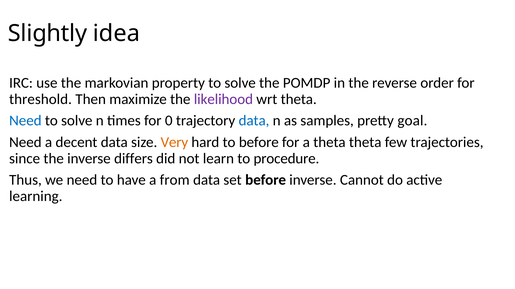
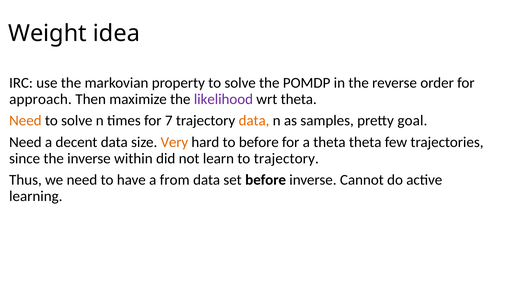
Slightly: Slightly -> Weight
threshold: threshold -> approach
Need at (25, 121) colour: blue -> orange
0: 0 -> 7
data at (254, 121) colour: blue -> orange
differs: differs -> within
to procedure: procedure -> trajectory
